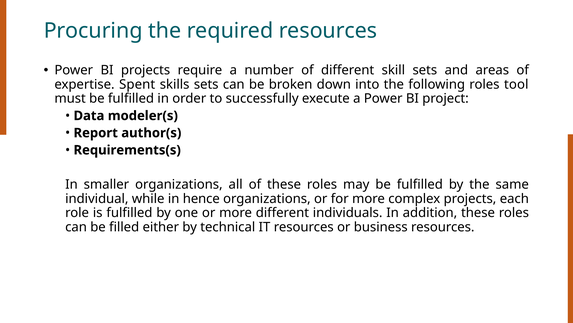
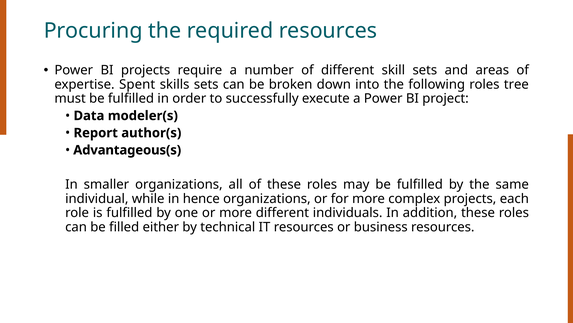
tool: tool -> tree
Requirements(s: Requirements(s -> Advantageous(s
